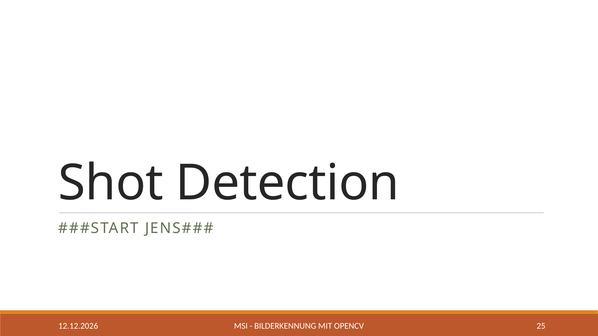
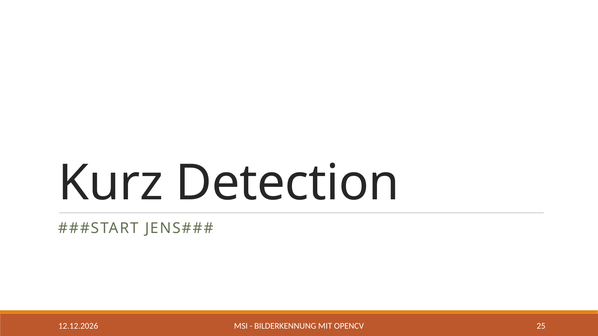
Shot: Shot -> Kurz
